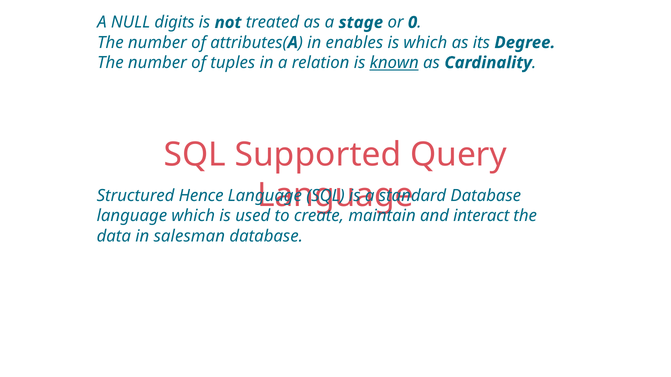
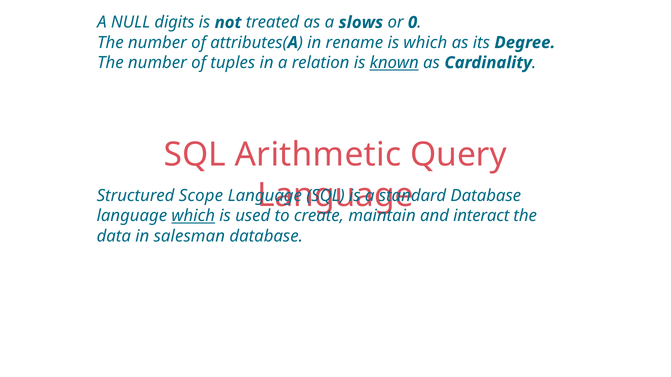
stage: stage -> slows
enables: enables -> rename
Supported: Supported -> Arithmetic
Hence: Hence -> Scope
which at (193, 216) underline: none -> present
